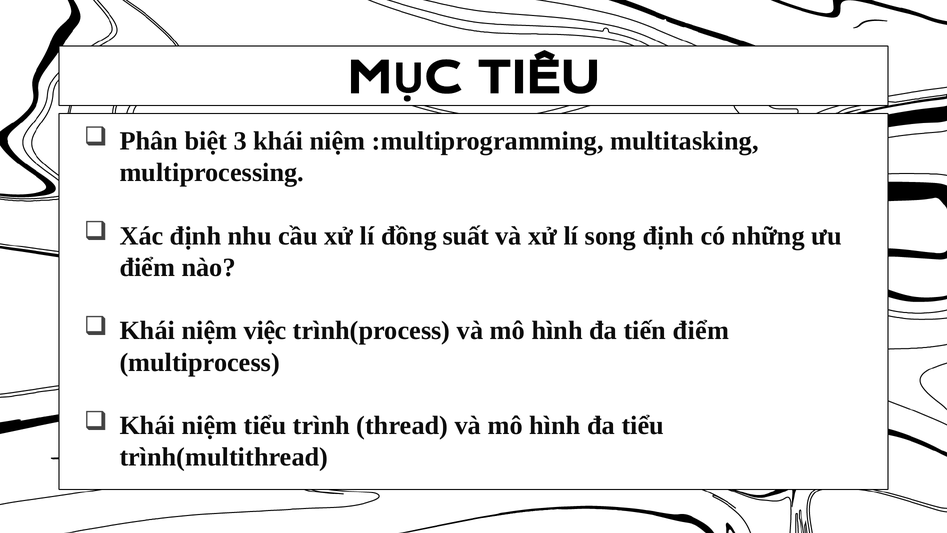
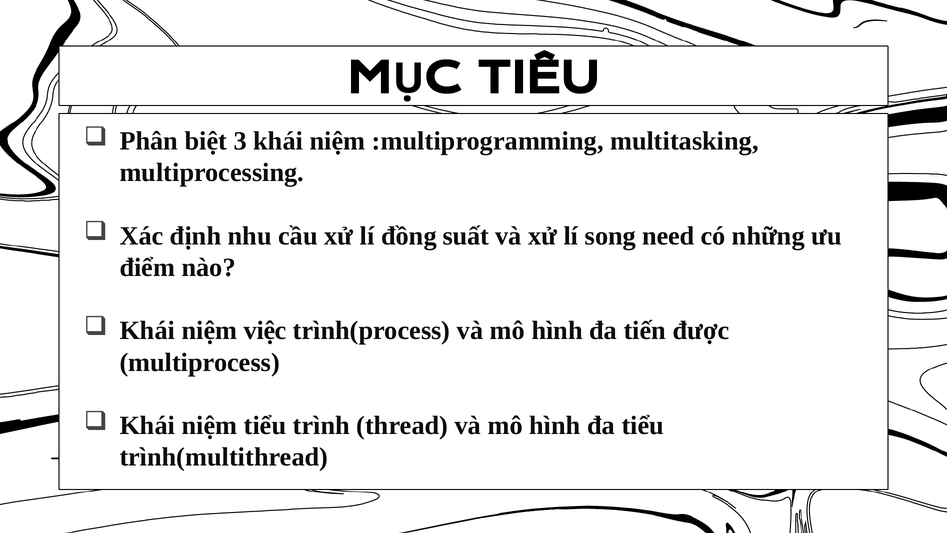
song định: định -> need
tiến điểm: điểm -> được
